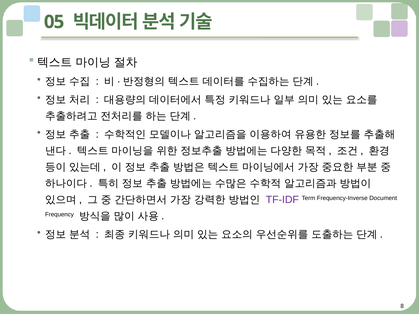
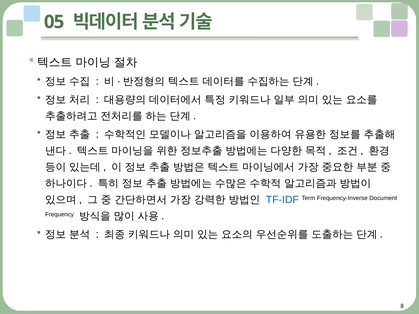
TF-IDF colour: purple -> blue
